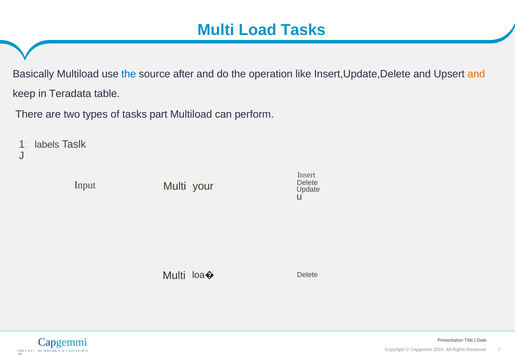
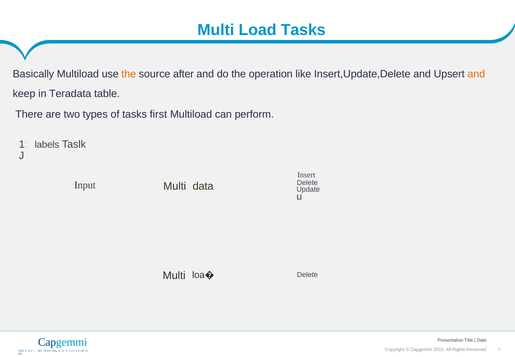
the at (129, 74) colour: blue -> orange
part: part -> first
your: your -> data
